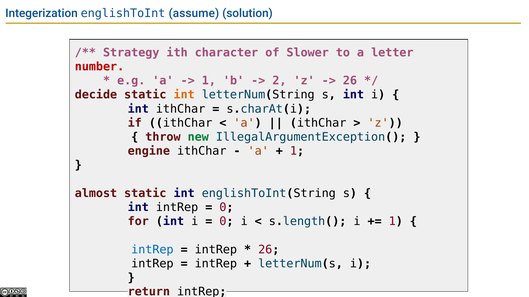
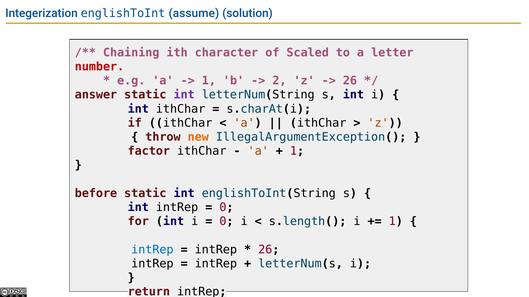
Strategy: Strategy -> Chaining
Slower: Slower -> Scaled
decide: decide -> answer
int at (184, 95) colour: orange -> purple
new colour: green -> orange
engine: engine -> factor
almost: almost -> before
